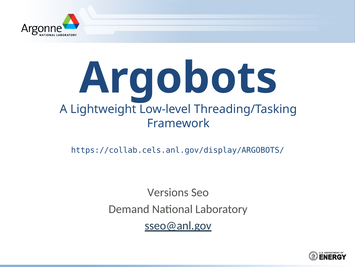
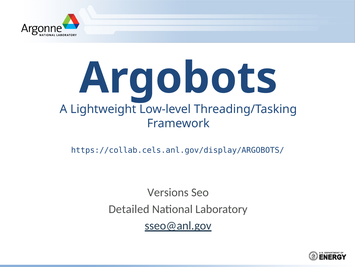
Demand: Demand -> Detailed
